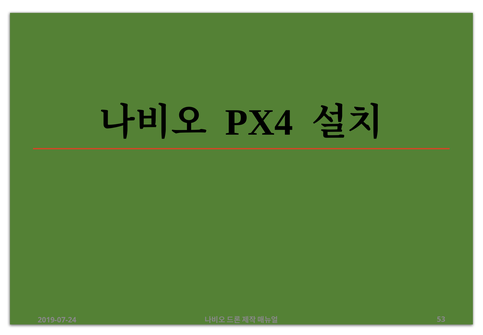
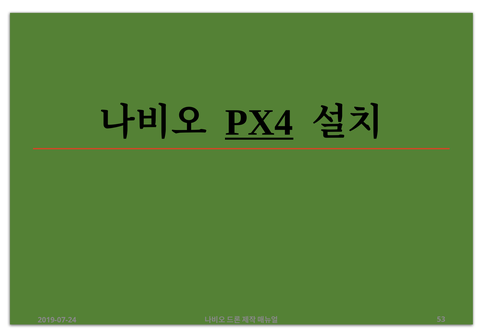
PX4 underline: none -> present
